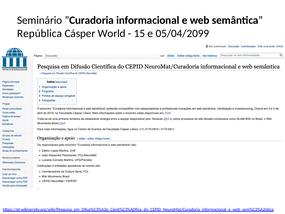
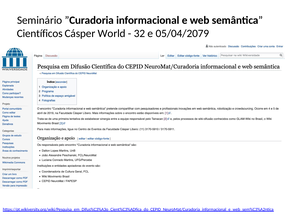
República: República -> Científicos
15: 15 -> 32
05/04/2099: 05/04/2099 -> 05/04/2079
